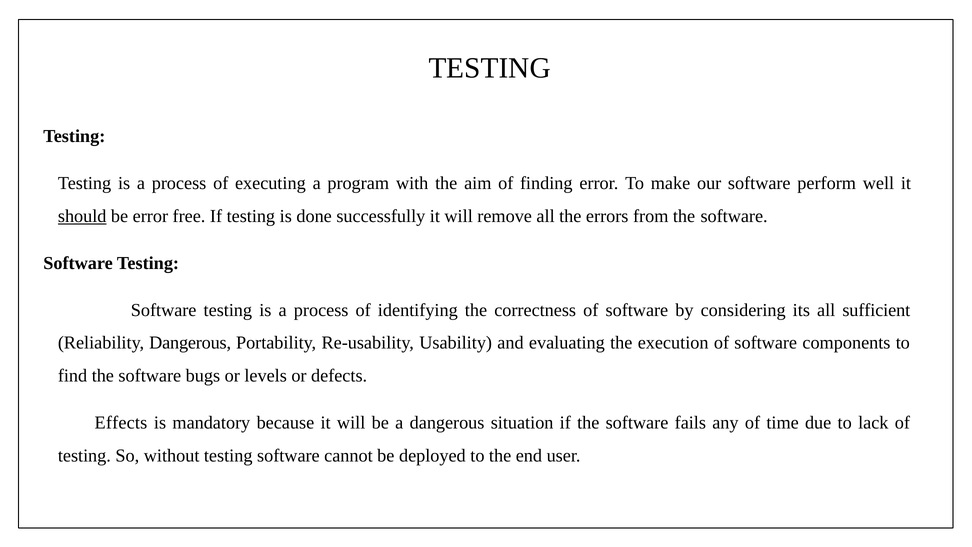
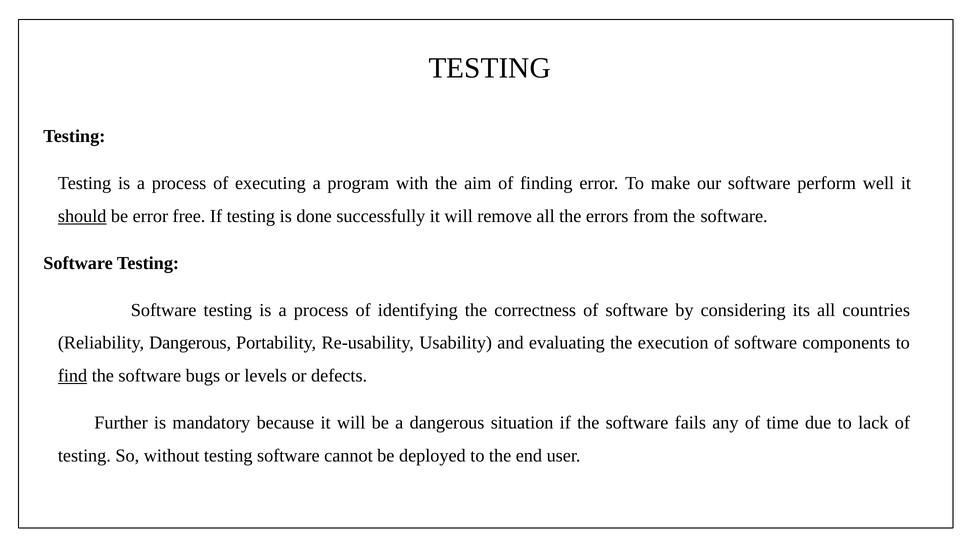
sufficient: sufficient -> countries
find underline: none -> present
Effects: Effects -> Further
